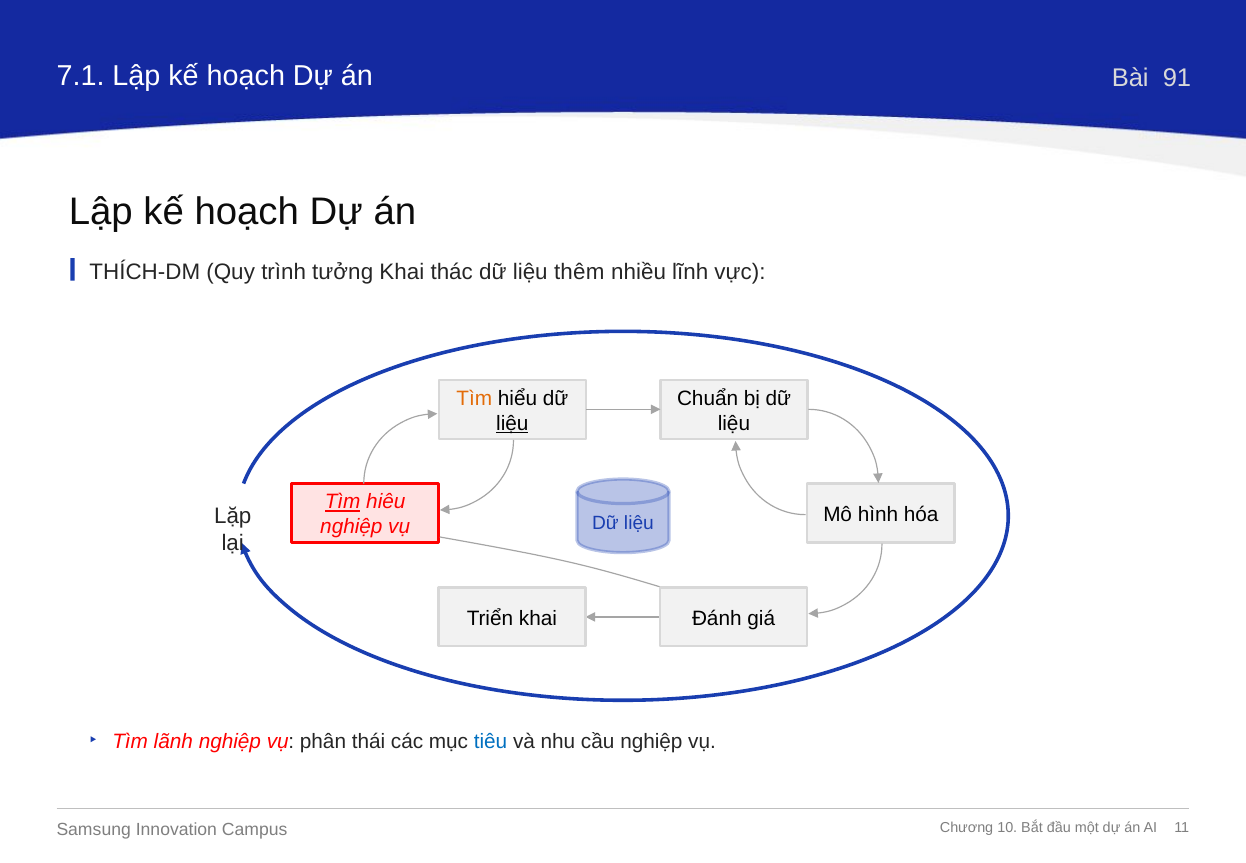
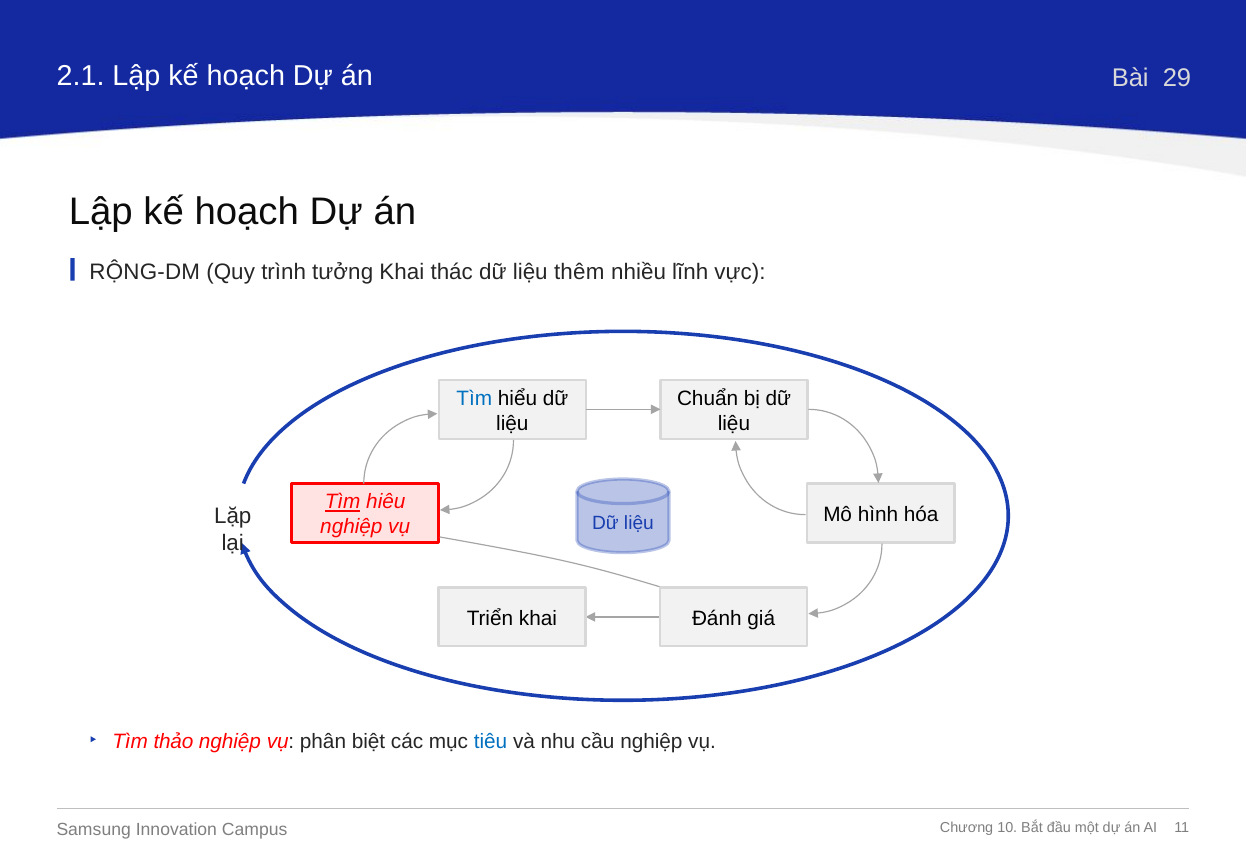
7.1: 7.1 -> 2.1
91: 91 -> 29
THÍCH-DM: THÍCH-DM -> RỘNG-DM
Tìm at (474, 398) colour: orange -> blue
liệu at (512, 423) underline: present -> none
lãnh: lãnh -> thảo
thái: thái -> biệt
